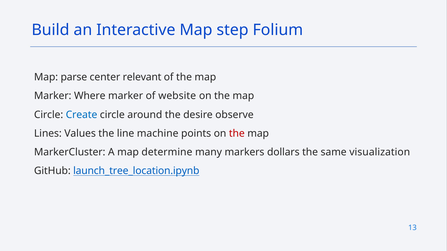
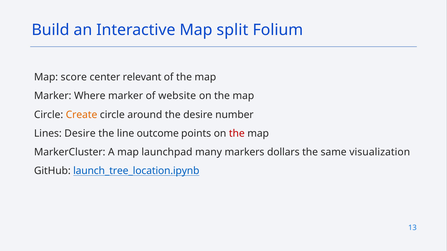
step: step -> split
parse: parse -> score
Create colour: blue -> orange
observe: observe -> number
Lines Values: Values -> Desire
machine: machine -> outcome
determine: determine -> launchpad
